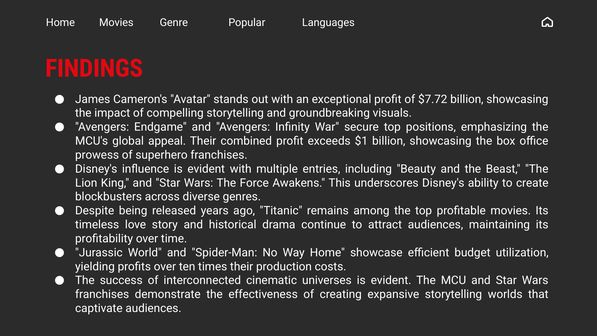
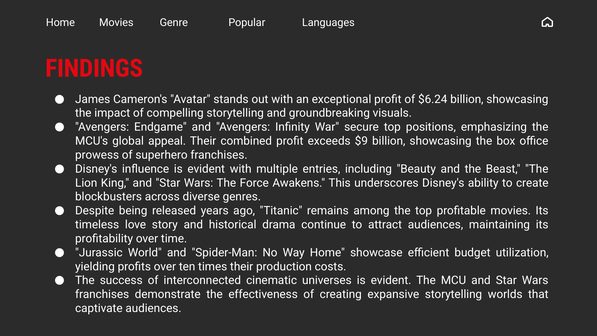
$7.72: $7.72 -> $6.24
$1: $1 -> $9
